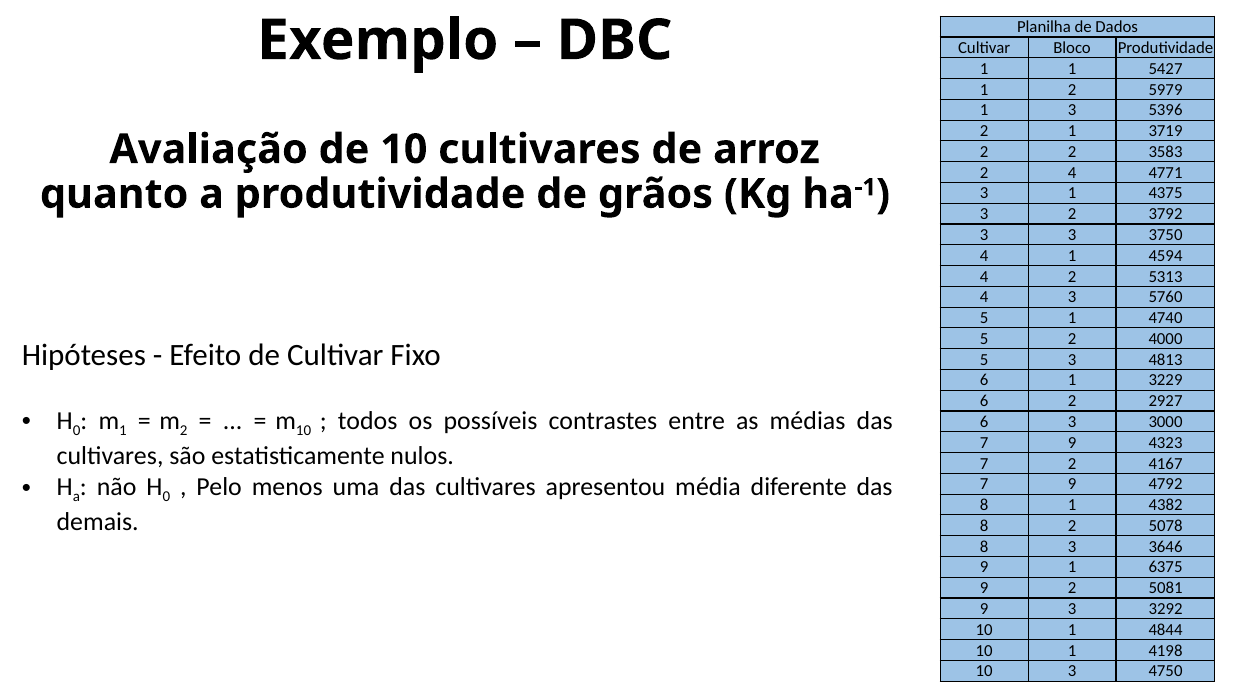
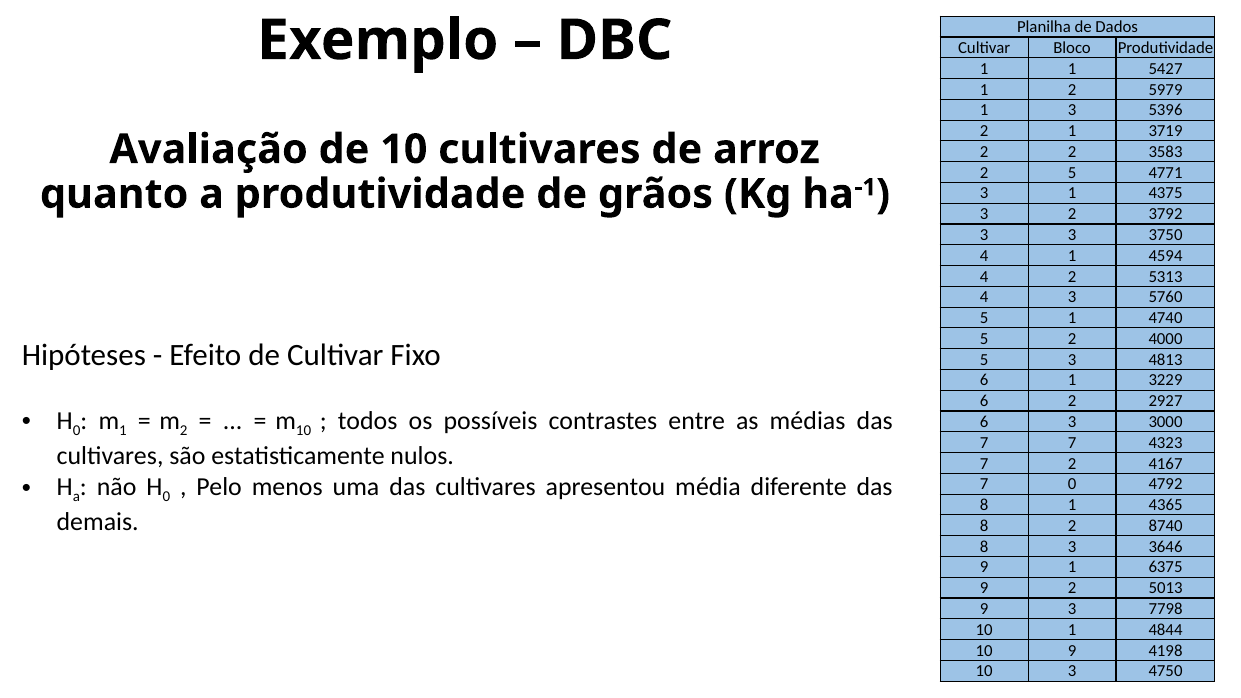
2 4: 4 -> 5
9 at (1072, 443): 9 -> 7
9 at (1072, 484): 9 -> 0
4382: 4382 -> 4365
5078: 5078 -> 8740
5081: 5081 -> 5013
3292: 3292 -> 7798
1 at (1072, 651): 1 -> 9
